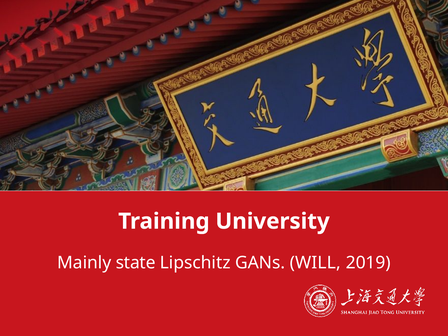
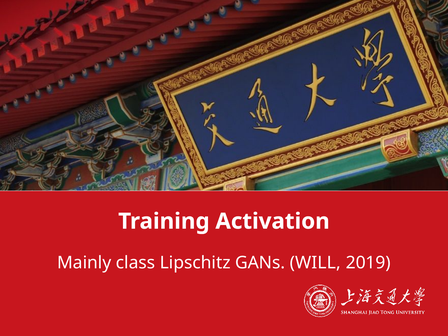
University: University -> Activation
state: state -> class
